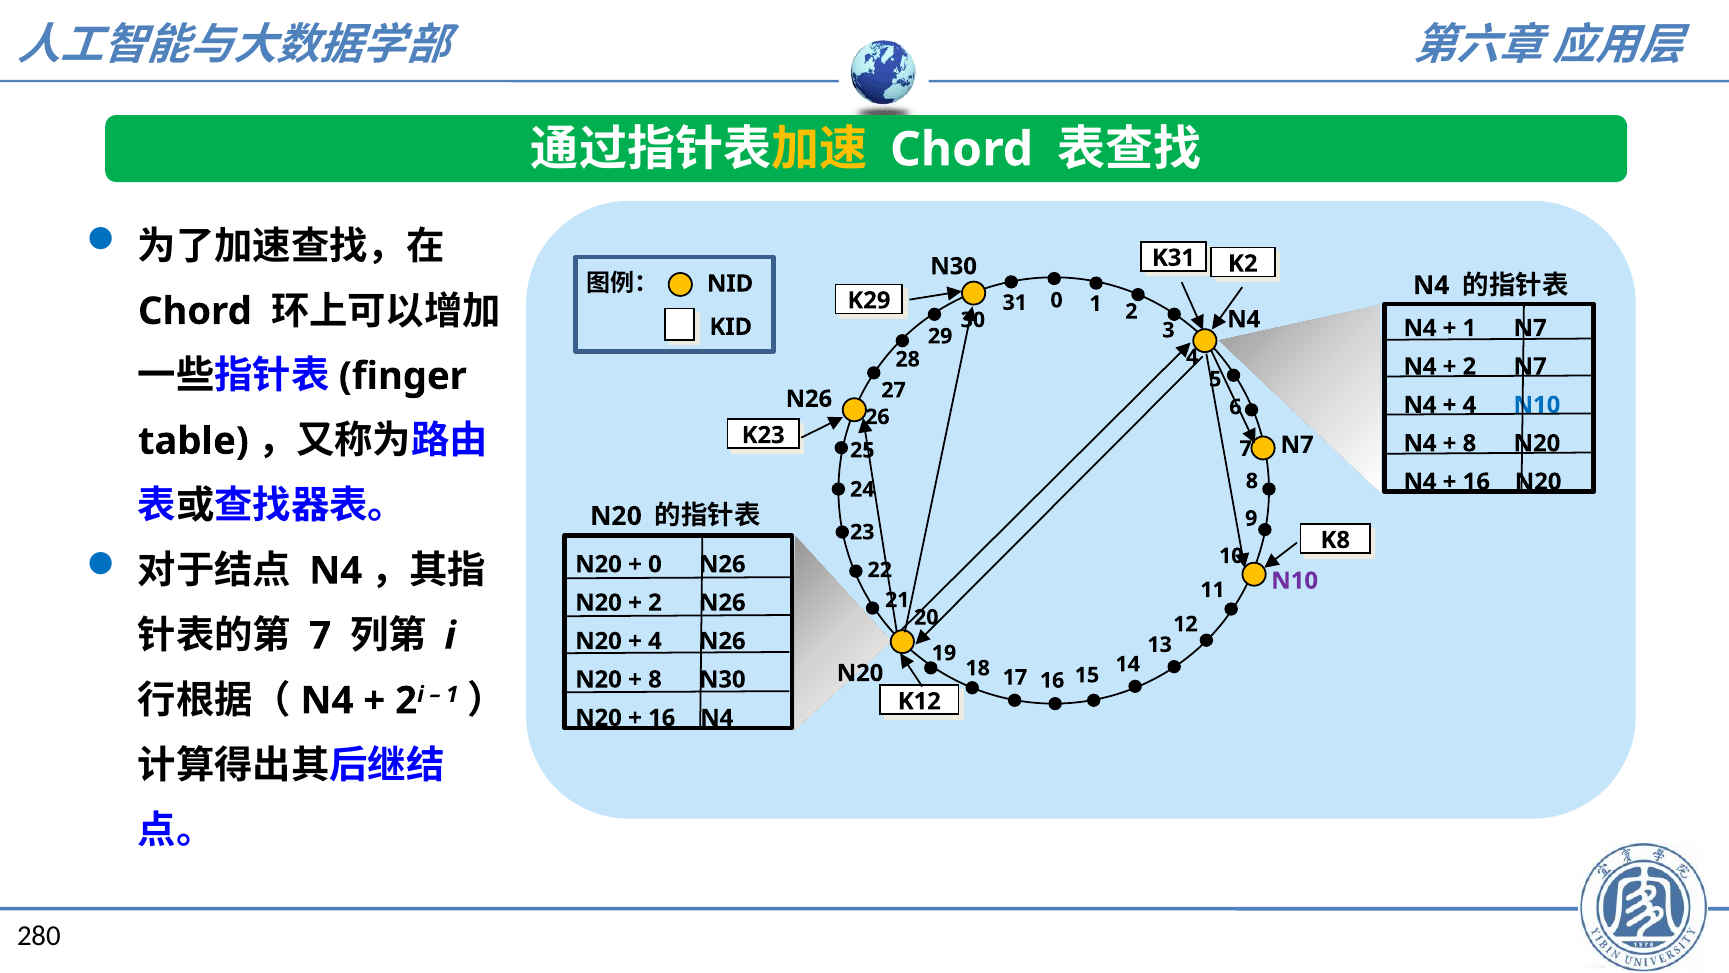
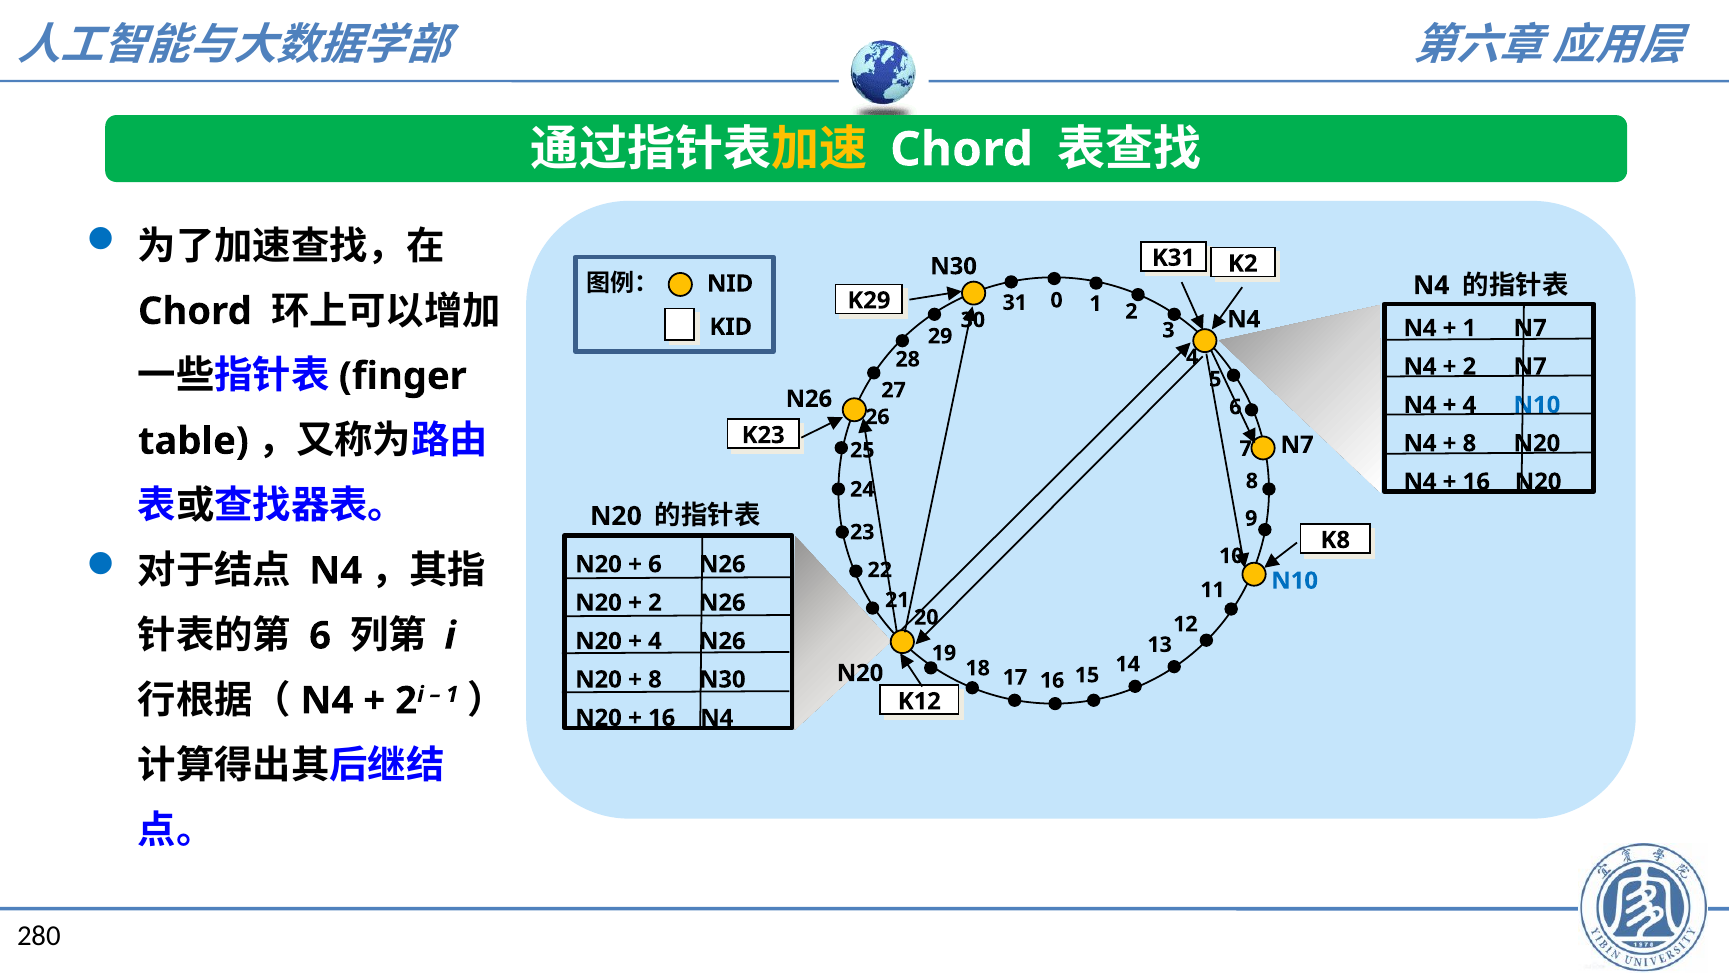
0 at (655, 564): 0 -> 6
N10 at (1295, 581) colour: purple -> blue
7 at (320, 636): 7 -> 6
